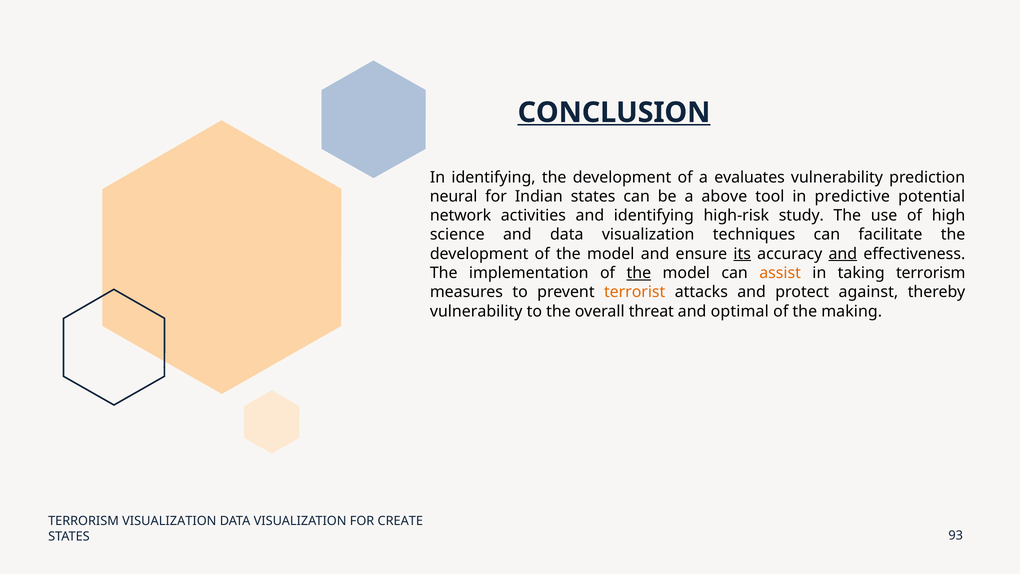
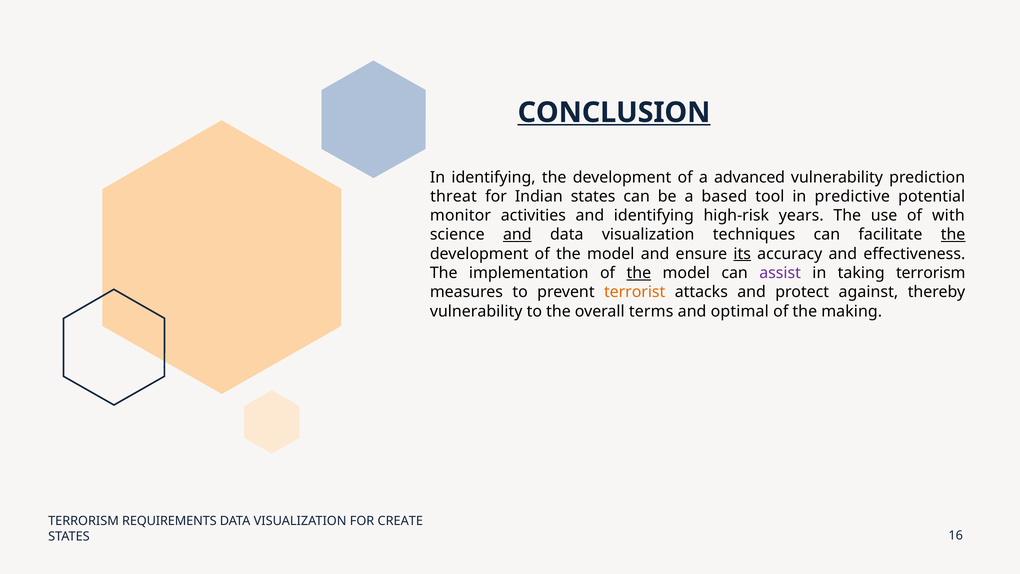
evaluates: evaluates -> advanced
neural: neural -> threat
above: above -> based
network: network -> monitor
study: study -> years
high: high -> with
and at (517, 235) underline: none -> present
the at (953, 235) underline: none -> present
and at (843, 254) underline: present -> none
assist colour: orange -> purple
threat: threat -> terms
TERRORISM VISUALIZATION: VISUALIZATION -> REQUIREMENTS
93: 93 -> 16
